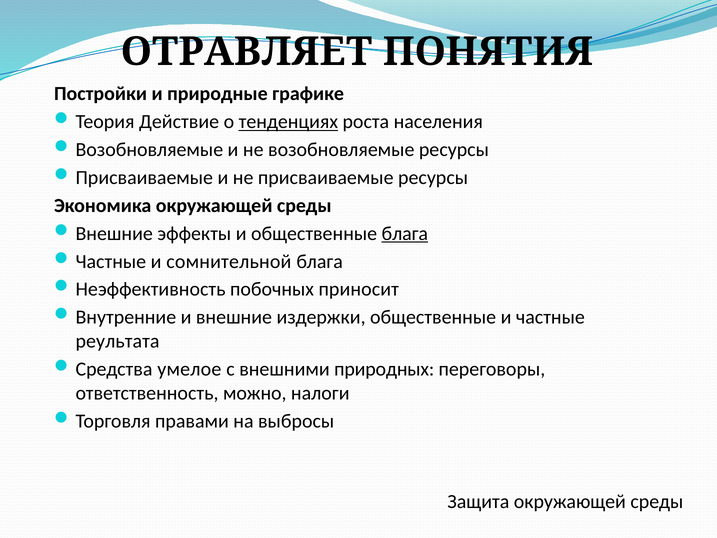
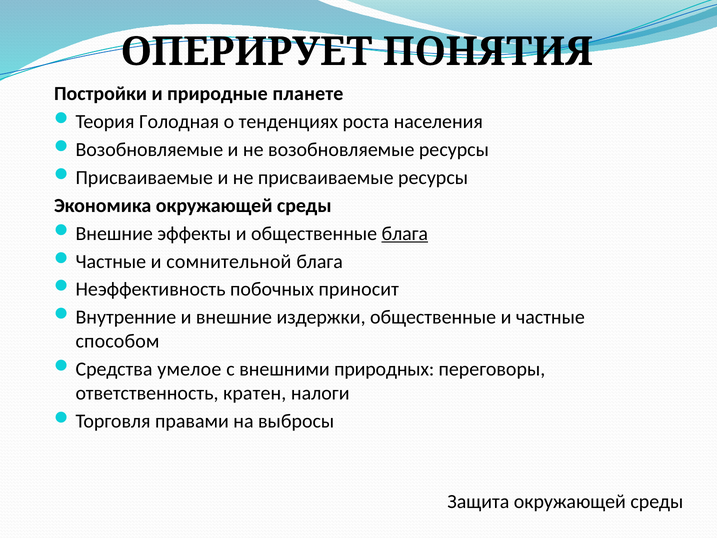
ОТРАВЛЯЕТ: ОТРАВЛЯЕТ -> ОПЕРИРУЕТ
графике: графике -> планете
Действие: Действие -> Голодная
тенденциях underline: present -> none
реультата: реультата -> способом
можно: можно -> кратен
